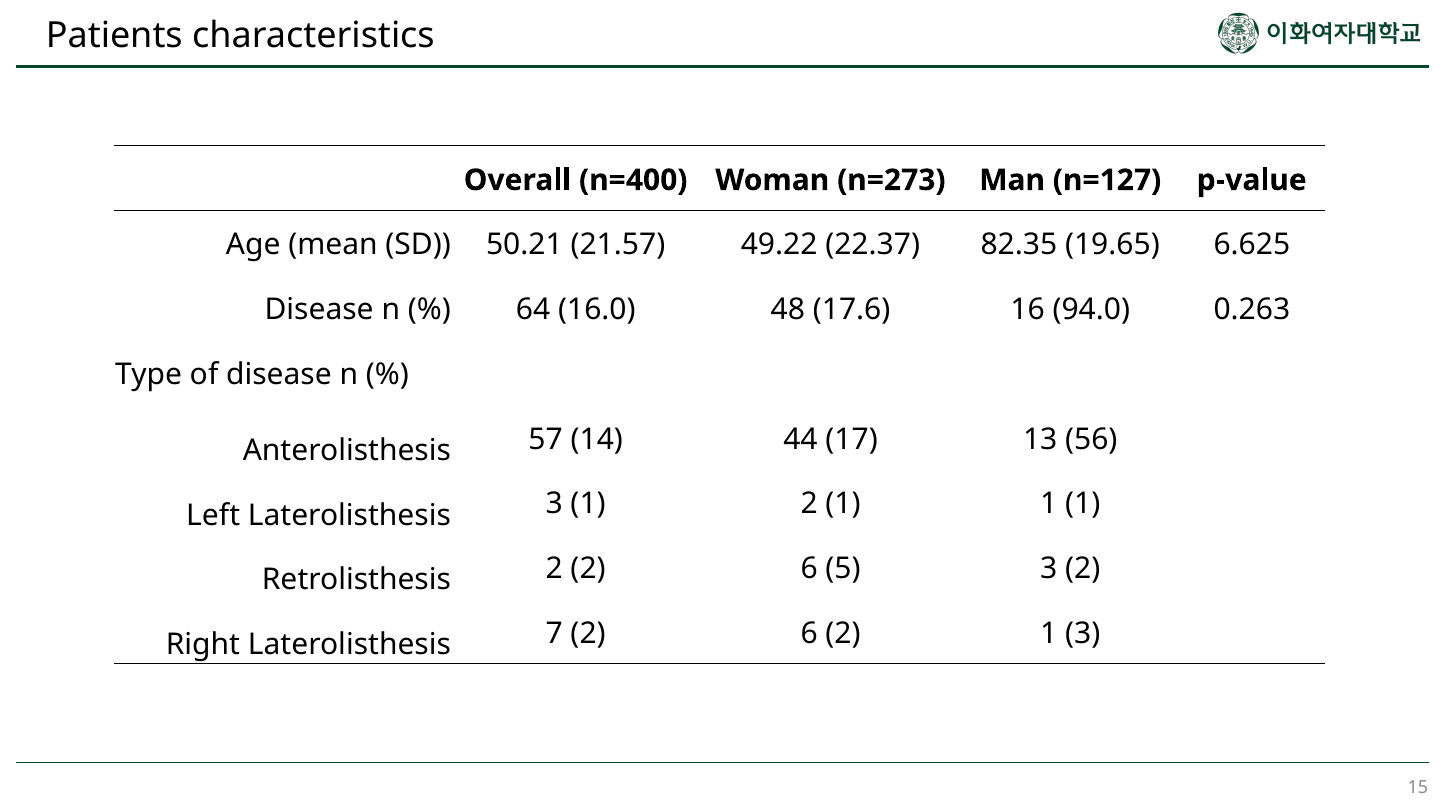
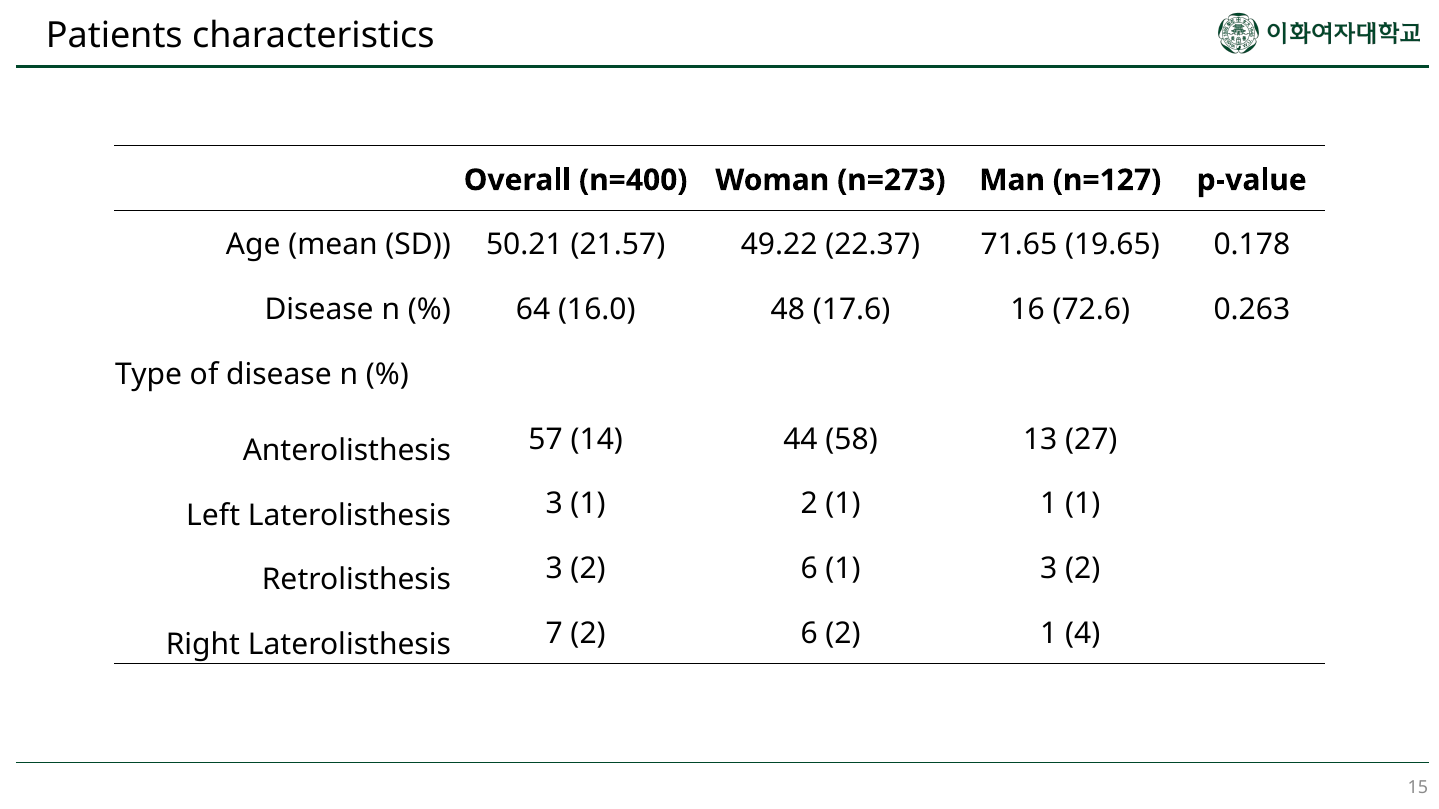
82.35: 82.35 -> 71.65
6.625: 6.625 -> 0.178
94.0: 94.0 -> 72.6
17: 17 -> 58
56: 56 -> 27
Retrolisthesis 2: 2 -> 3
6 5: 5 -> 1
1 3: 3 -> 4
